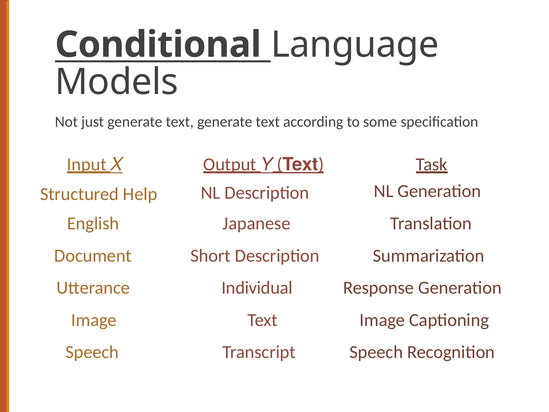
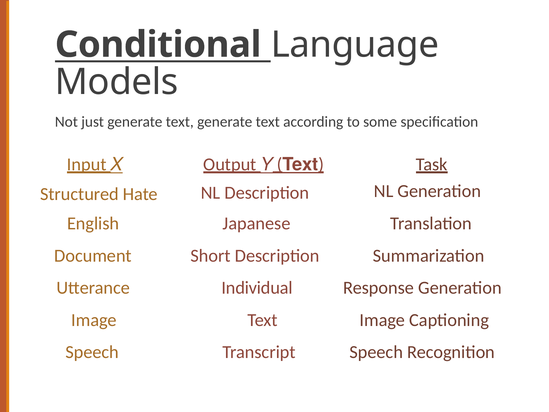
Help: Help -> Hate
